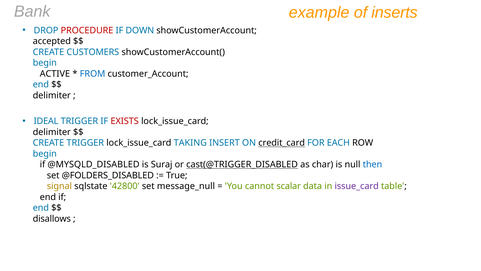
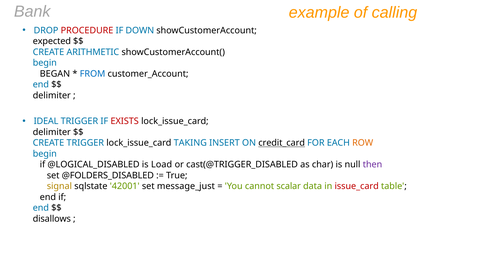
inserts: inserts -> calling
accepted: accepted -> expected
CUSTOMERS: CUSTOMERS -> ARITHMETIC
ACTIVE: ACTIVE -> BEGAN
ROW colour: black -> orange
@MYSQLD_DISABLED: @MYSQLD_DISABLED -> @LOGICAL_DISABLED
Suraj: Suraj -> Load
cast(@TRIGGER_DISABLED underline: present -> none
then colour: blue -> purple
42800: 42800 -> 42001
message_null: message_null -> message_just
issue_card colour: purple -> red
